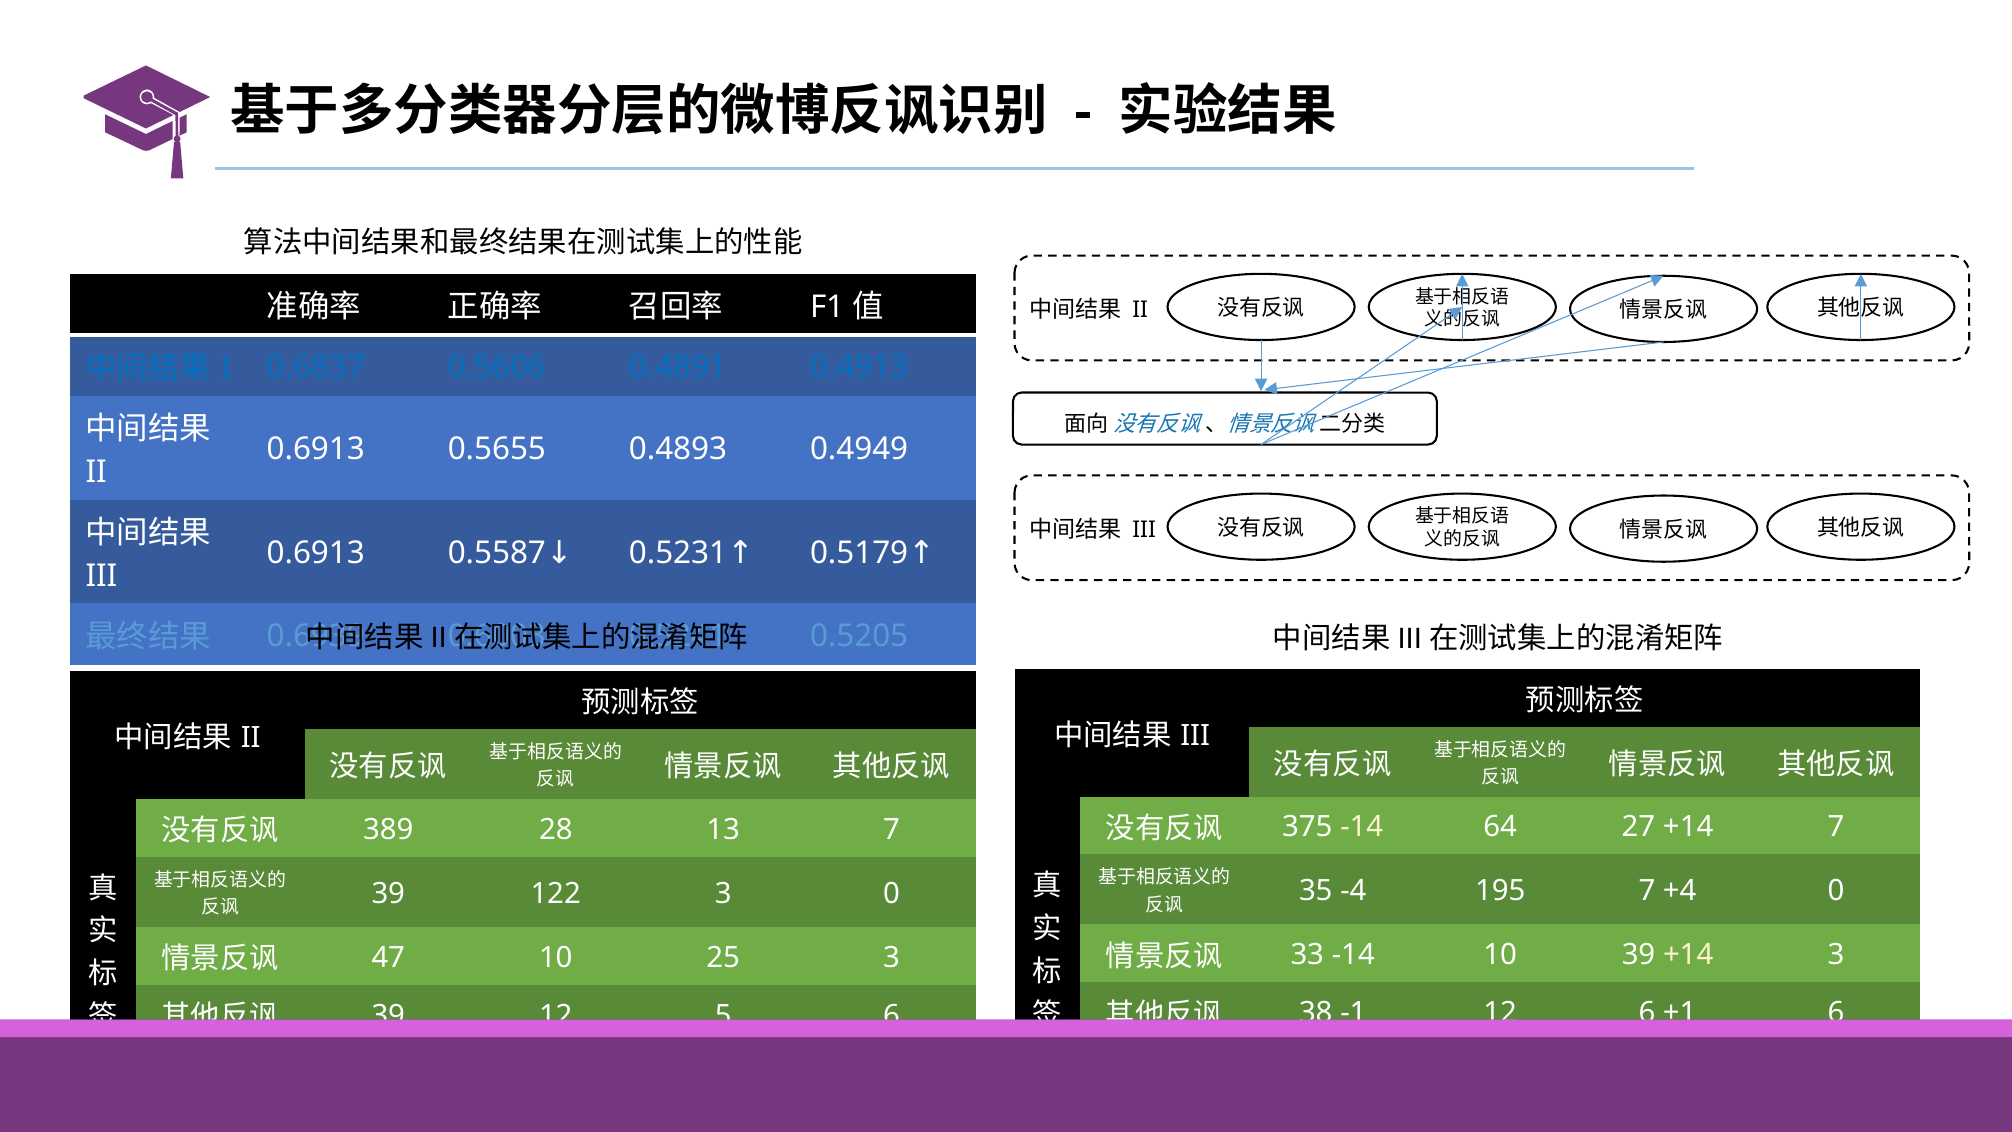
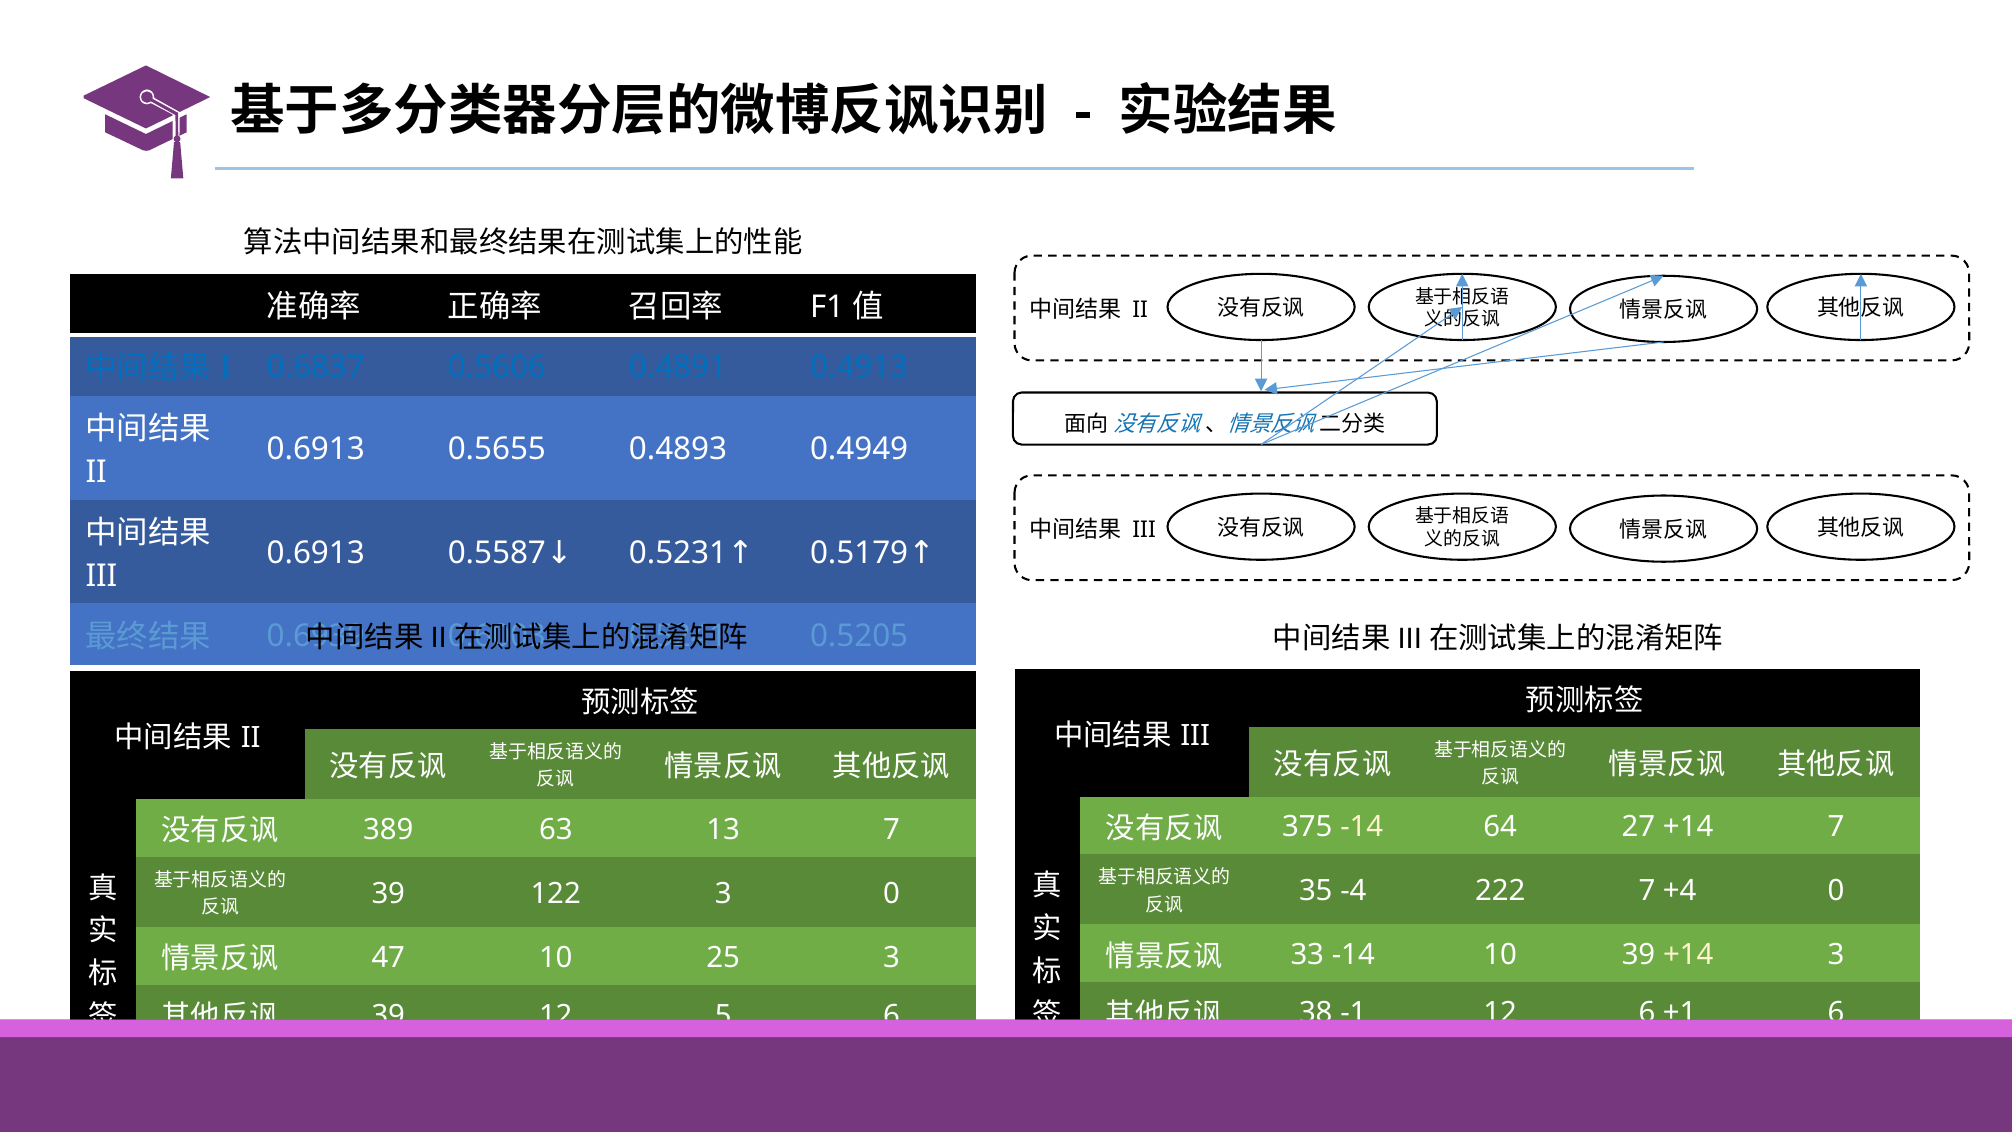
28: 28 -> 63
195: 195 -> 222
